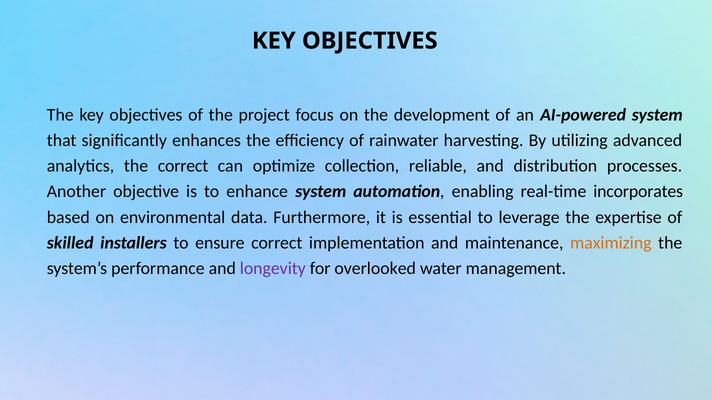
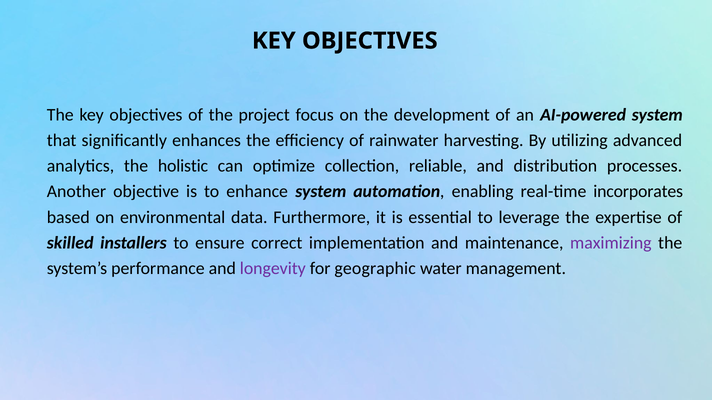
the correct: correct -> holistic
maximizing colour: orange -> purple
overlooked: overlooked -> geographic
